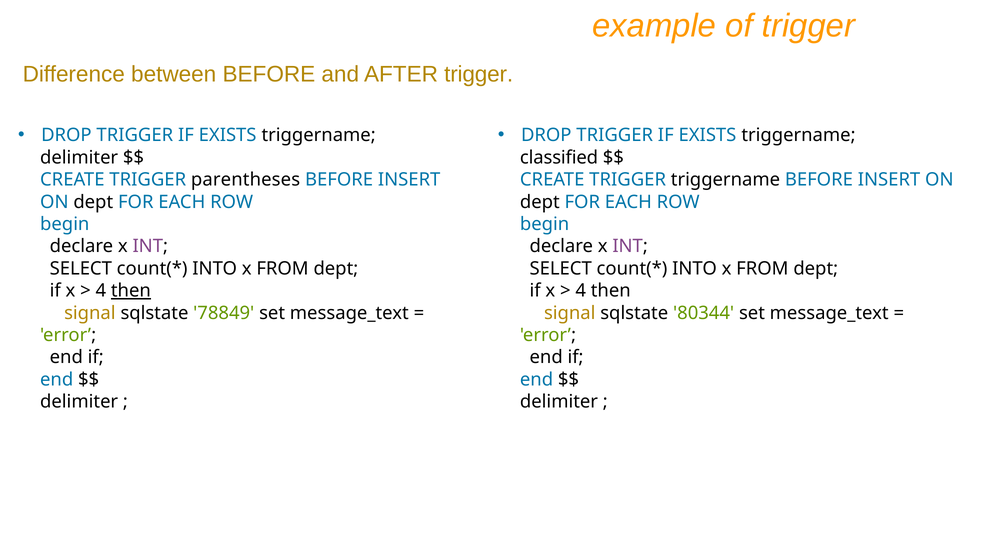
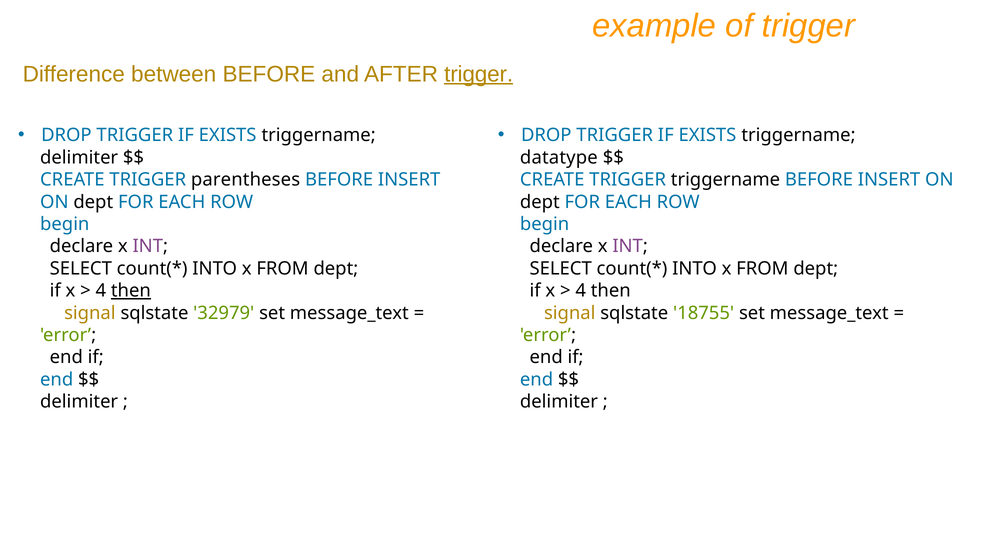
trigger at (479, 74) underline: none -> present
classified: classified -> datatype
78849: 78849 -> 32979
80344: 80344 -> 18755
